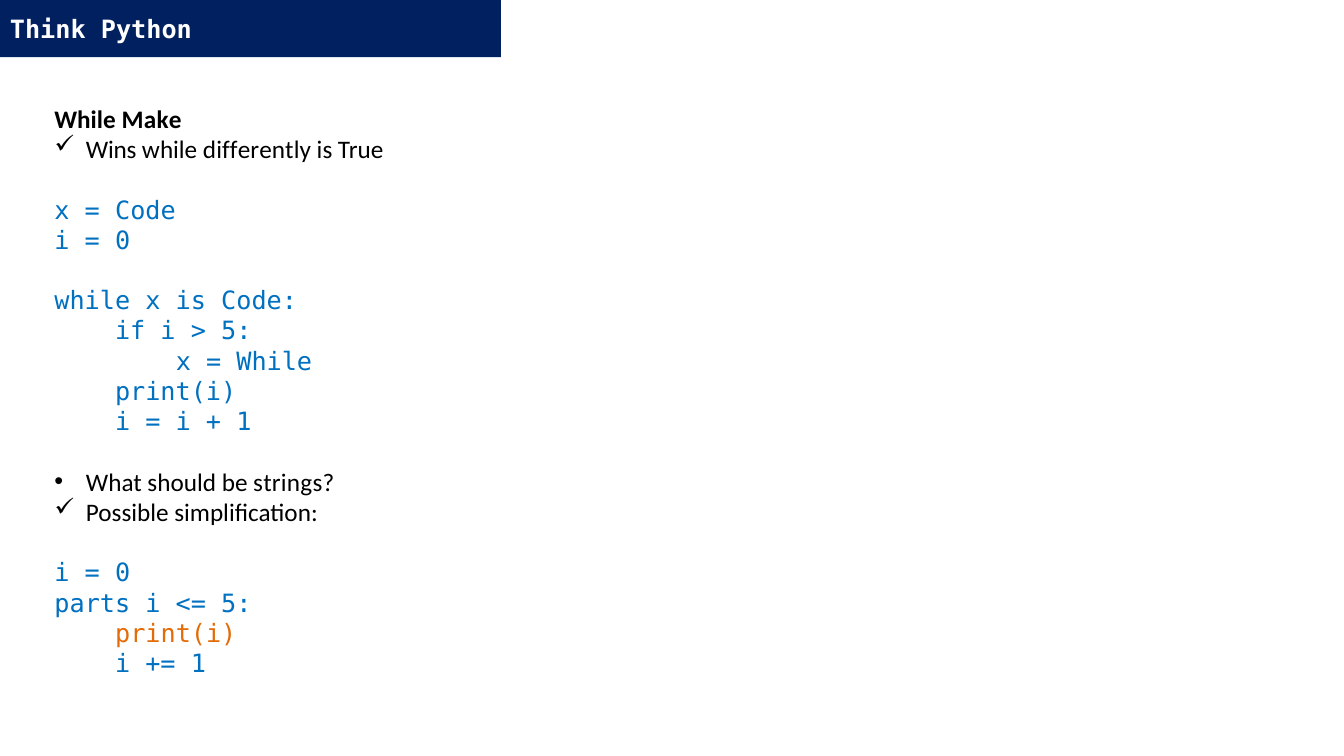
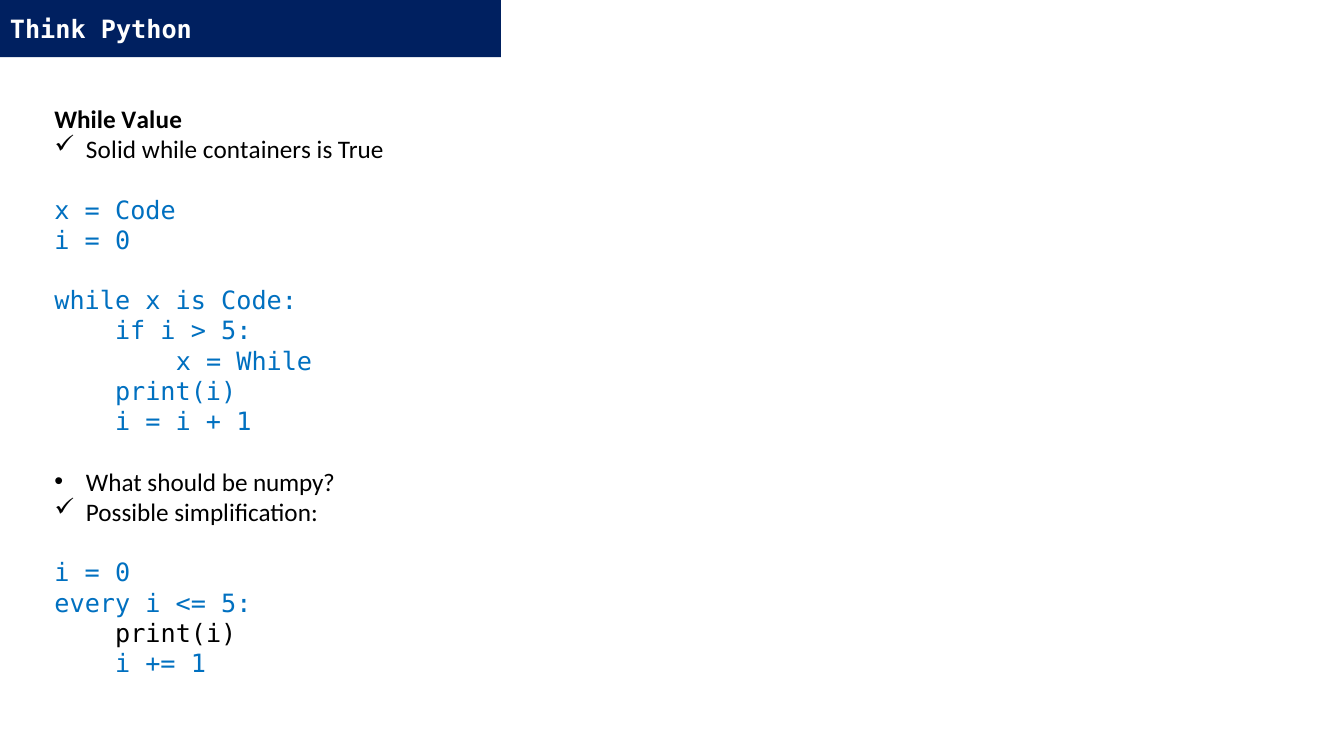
Make: Make -> Value
Wins: Wins -> Solid
differently: differently -> containers
strings: strings -> numpy
parts: parts -> every
print(i at (176, 634) colour: orange -> black
